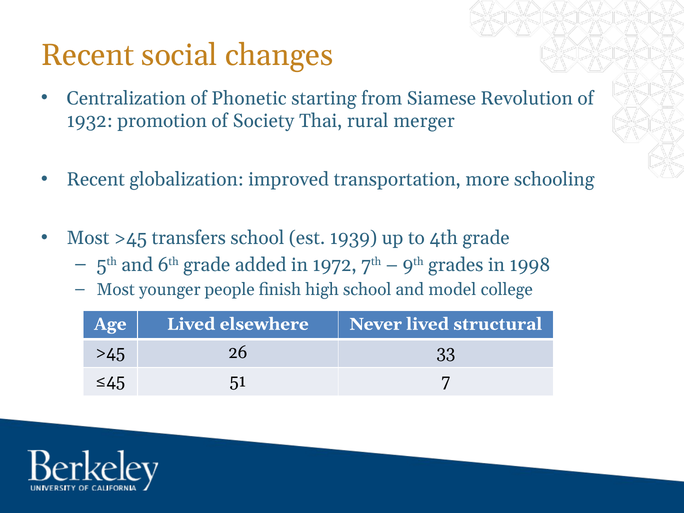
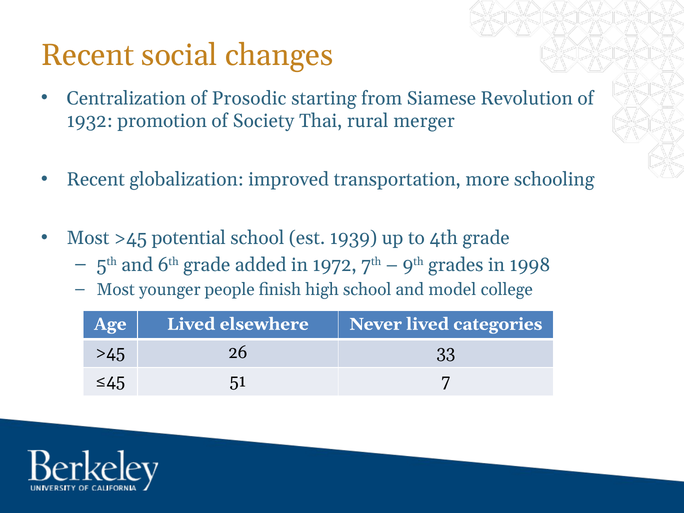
Phonetic: Phonetic -> Prosodic
transfers: transfers -> potential
structural: structural -> categories
